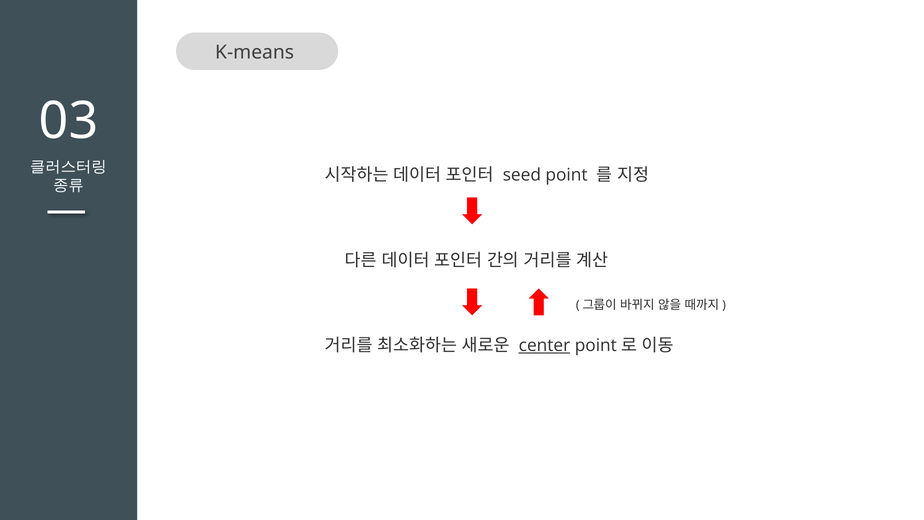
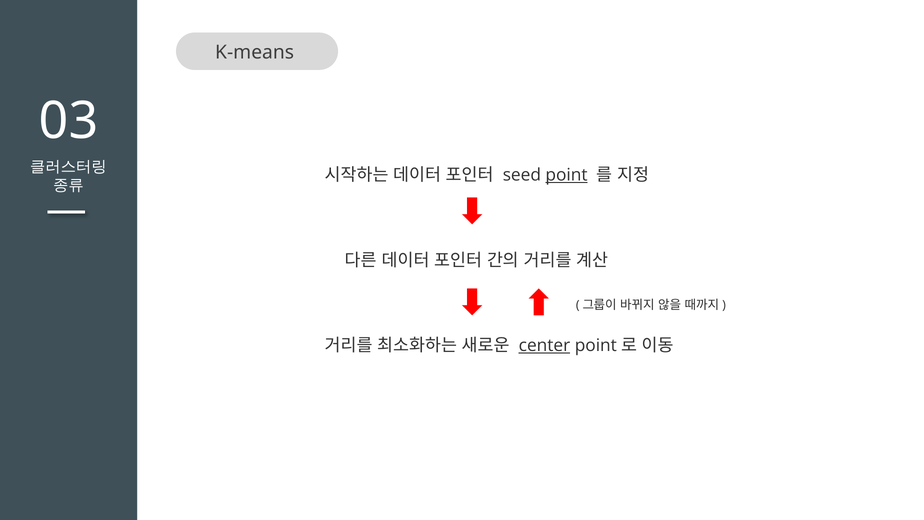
point underline: none -> present
